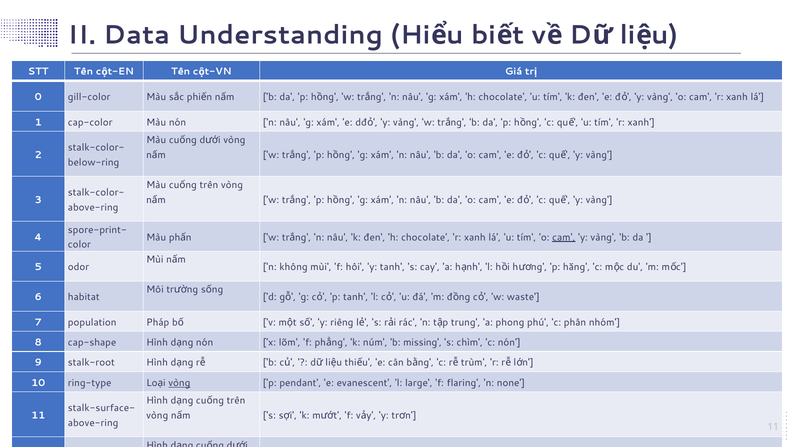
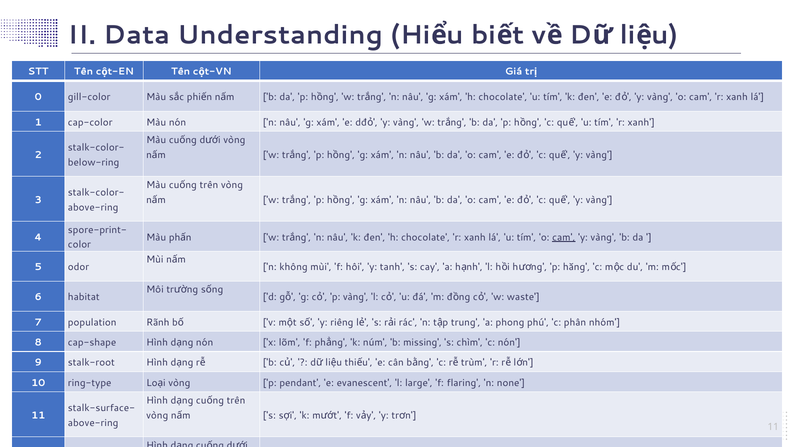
p tanh: tanh -> vàng
Pháp: Pháp -> Rãnh
vòng at (179, 382) underline: present -> none
